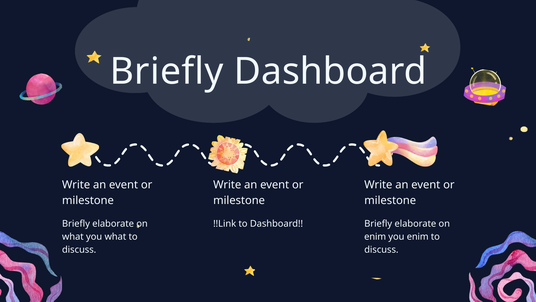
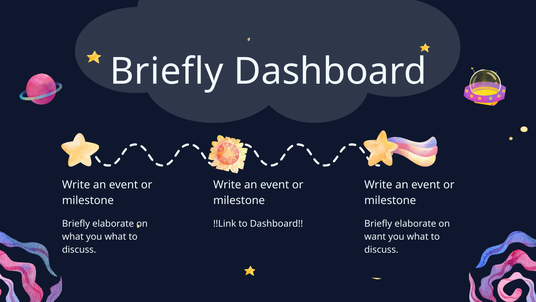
enim at (375, 236): enim -> want
enim at (418, 236): enim -> what
